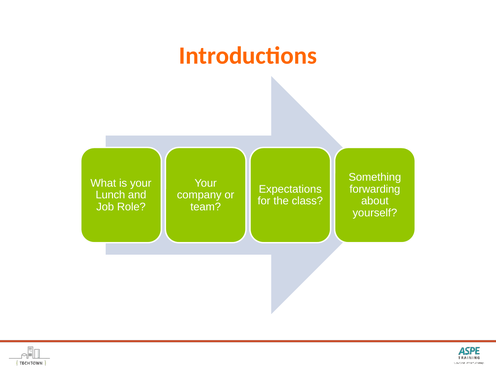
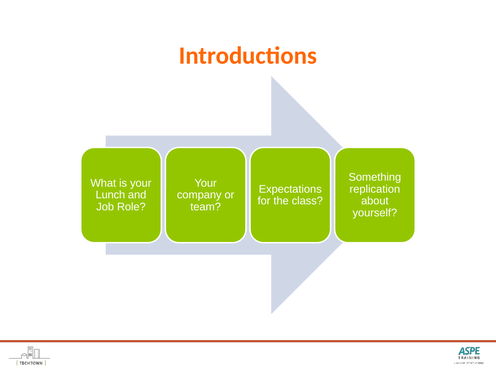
forwarding: forwarding -> replication
